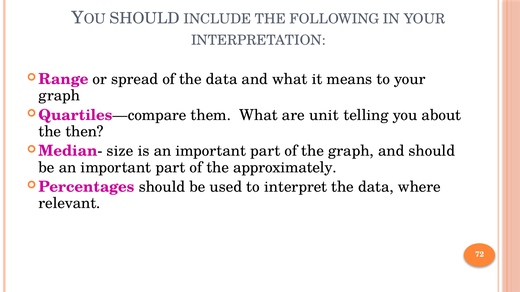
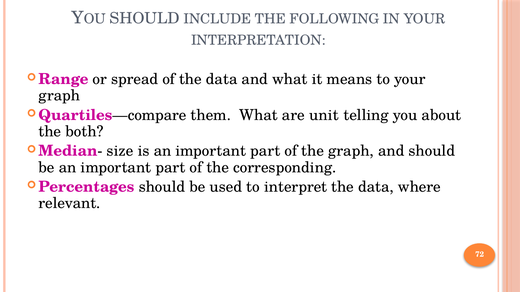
then: then -> both
approximately: approximately -> corresponding
